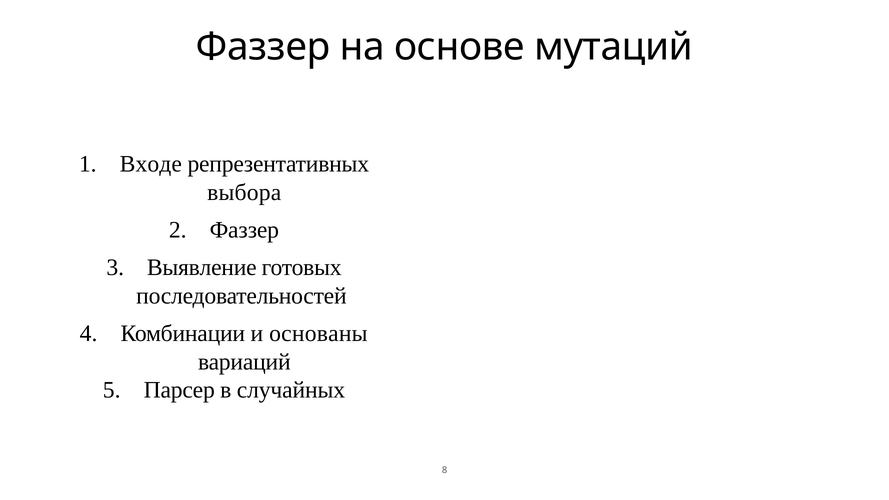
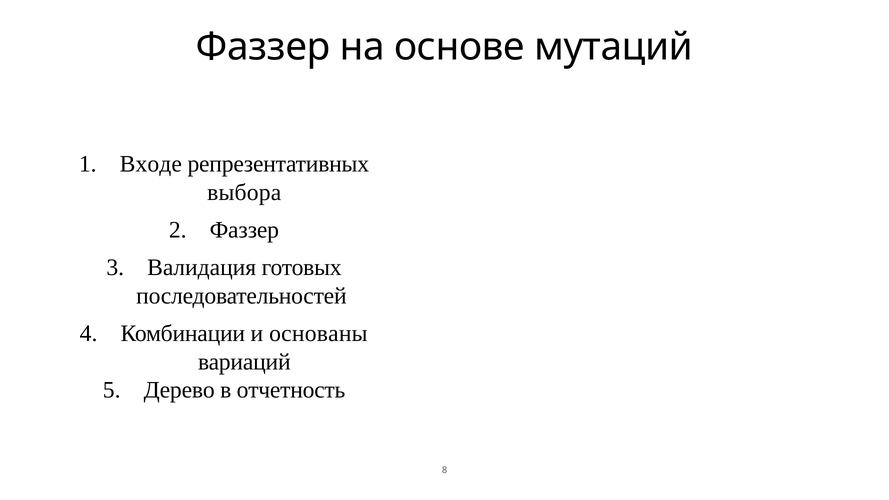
Выявление: Выявление -> Валидация
Парсер: Парсер -> Дерево
случайных: случайных -> отчетность
